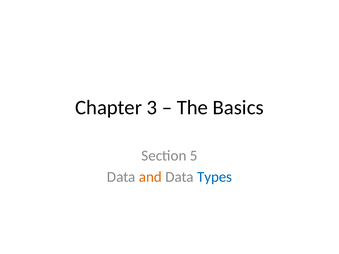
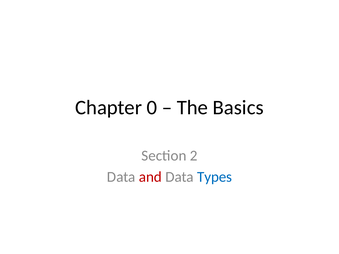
3: 3 -> 0
5: 5 -> 2
and colour: orange -> red
